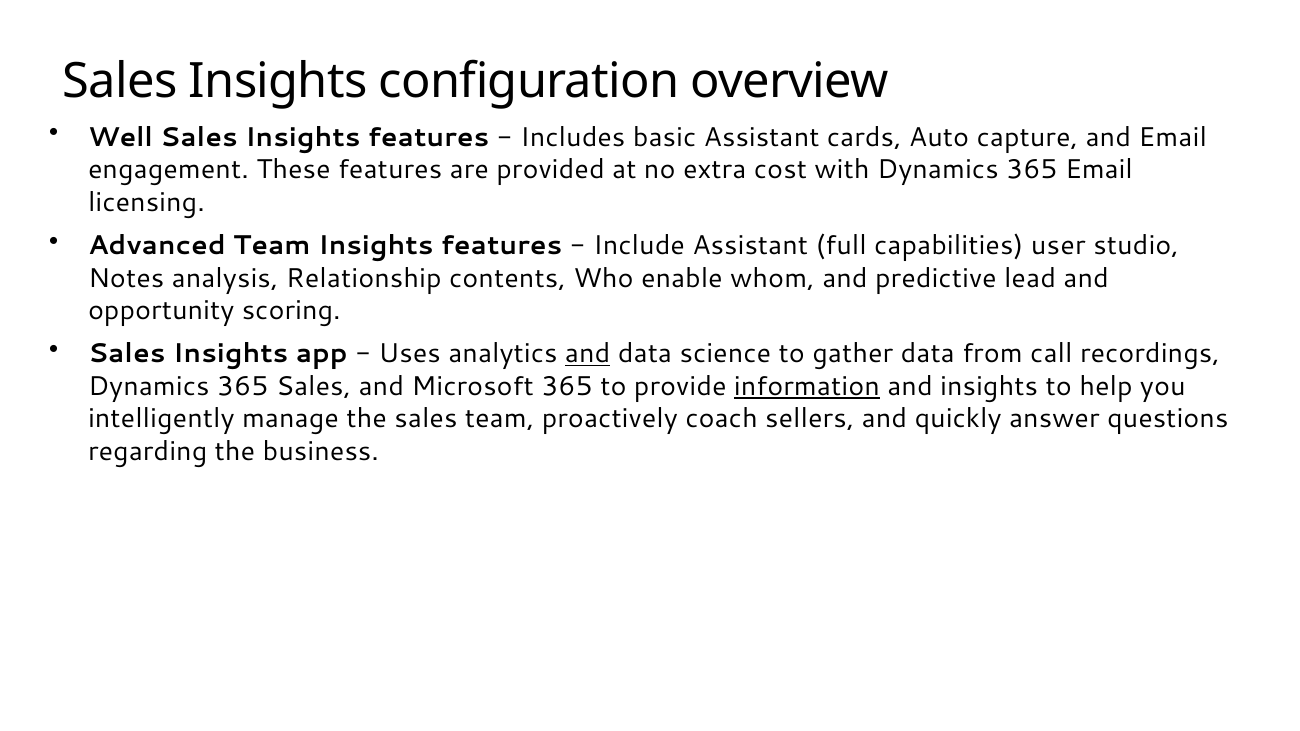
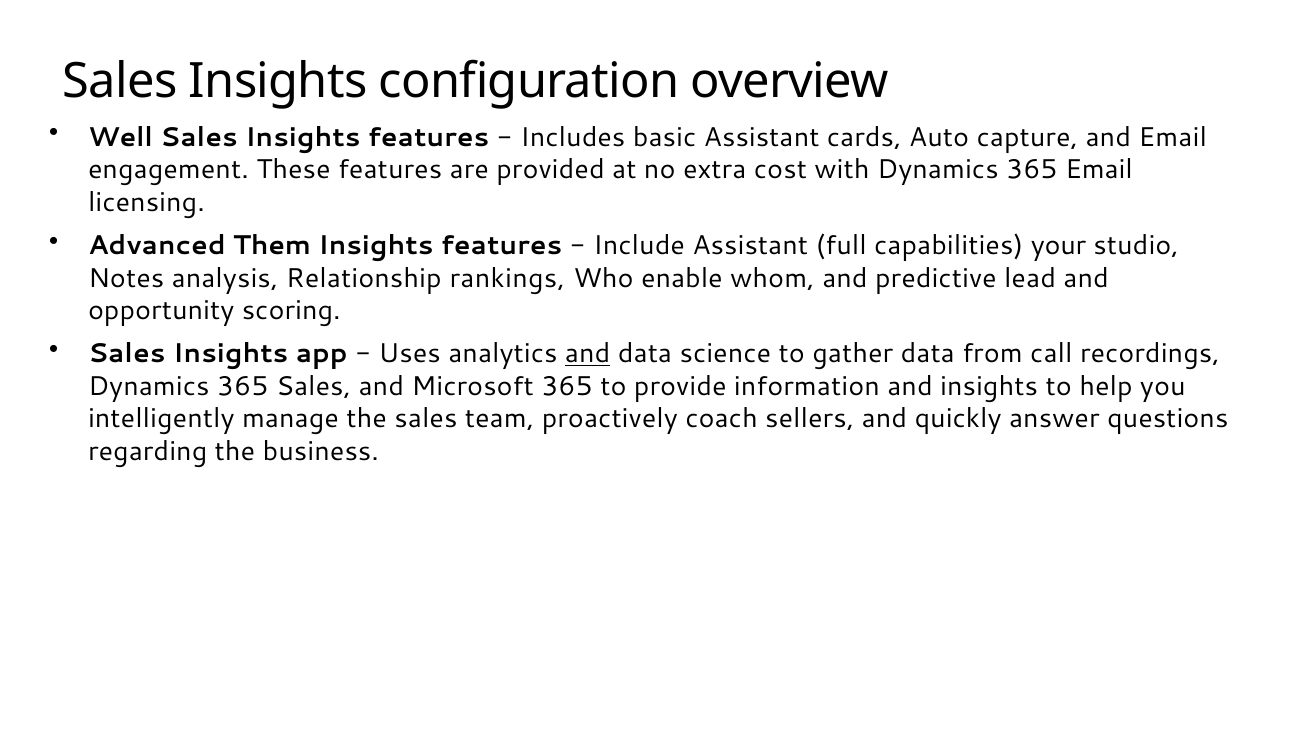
Advanced Team: Team -> Them
user: user -> your
contents: contents -> rankings
information underline: present -> none
